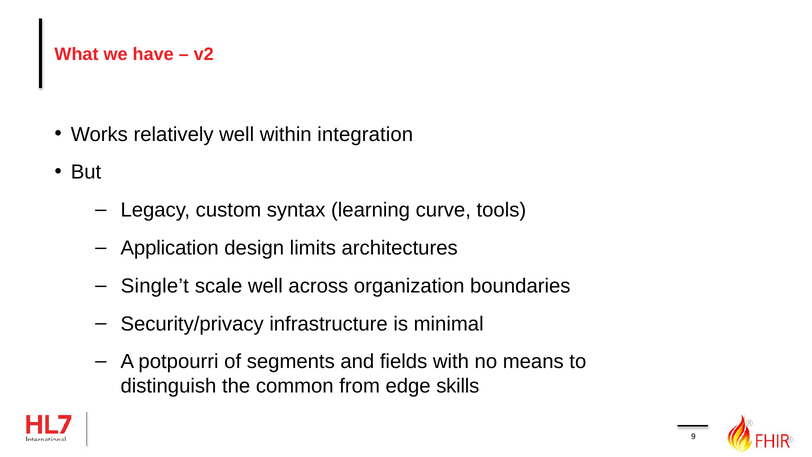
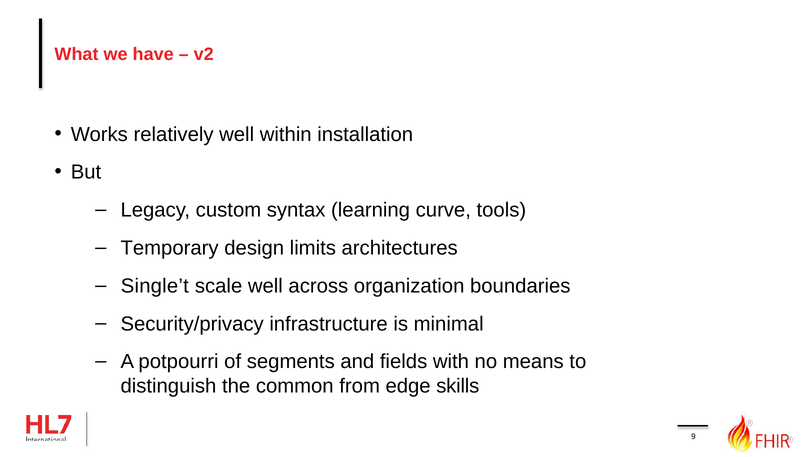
integration: integration -> installation
Application: Application -> Temporary
